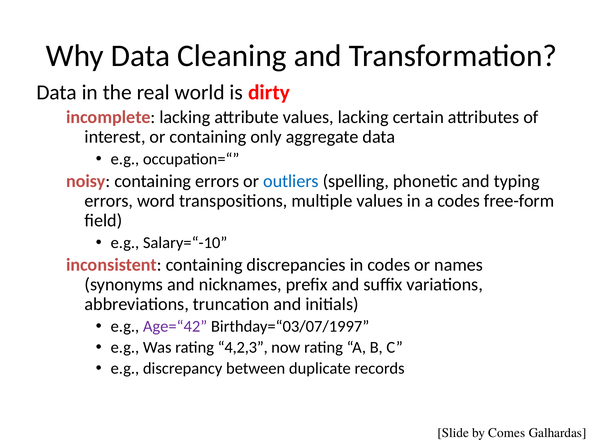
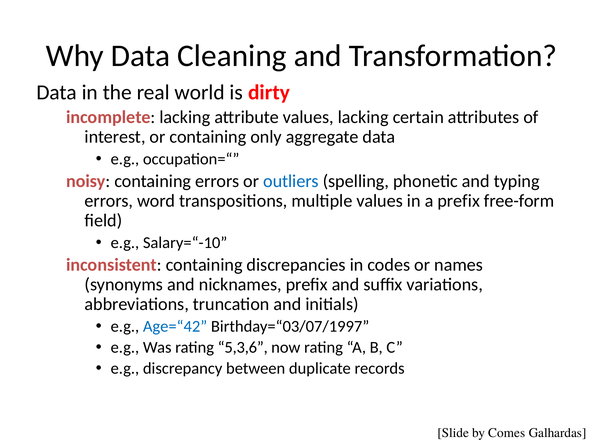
a codes: codes -> prefix
Age=“42 colour: purple -> blue
4,2,3: 4,2,3 -> 5,3,6
